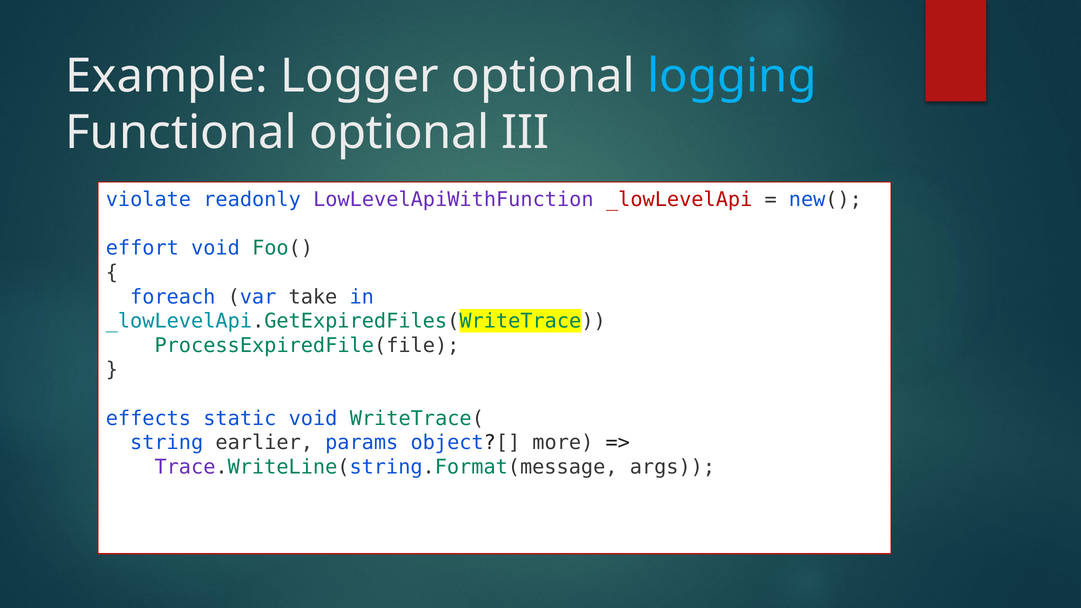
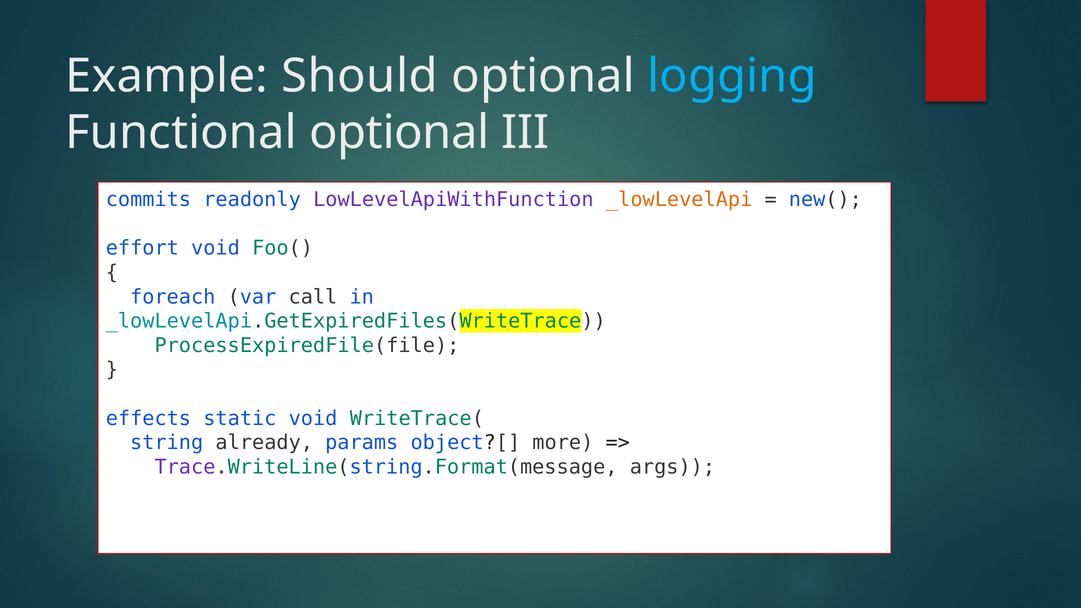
Logger: Logger -> Should
violate: violate -> commits
_lowLevelApi colour: red -> orange
take: take -> call
earlier: earlier -> already
